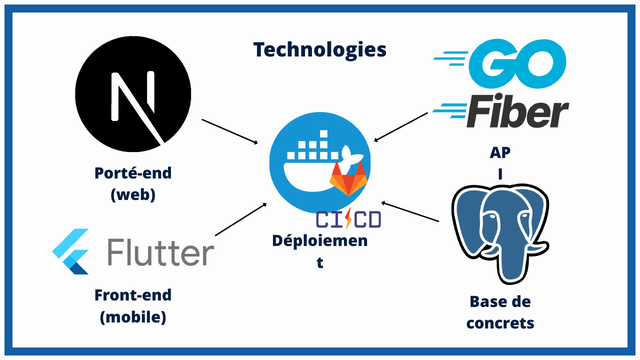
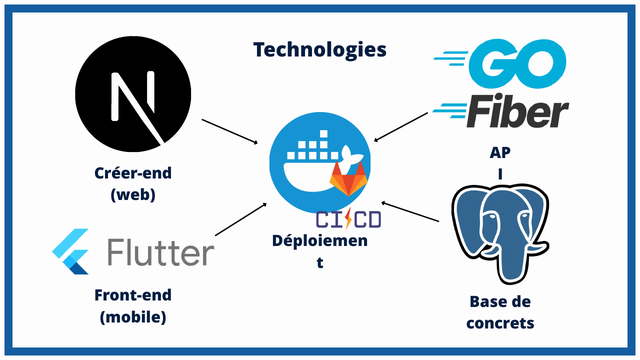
Porté-end: Porté-end -> Créer-end
